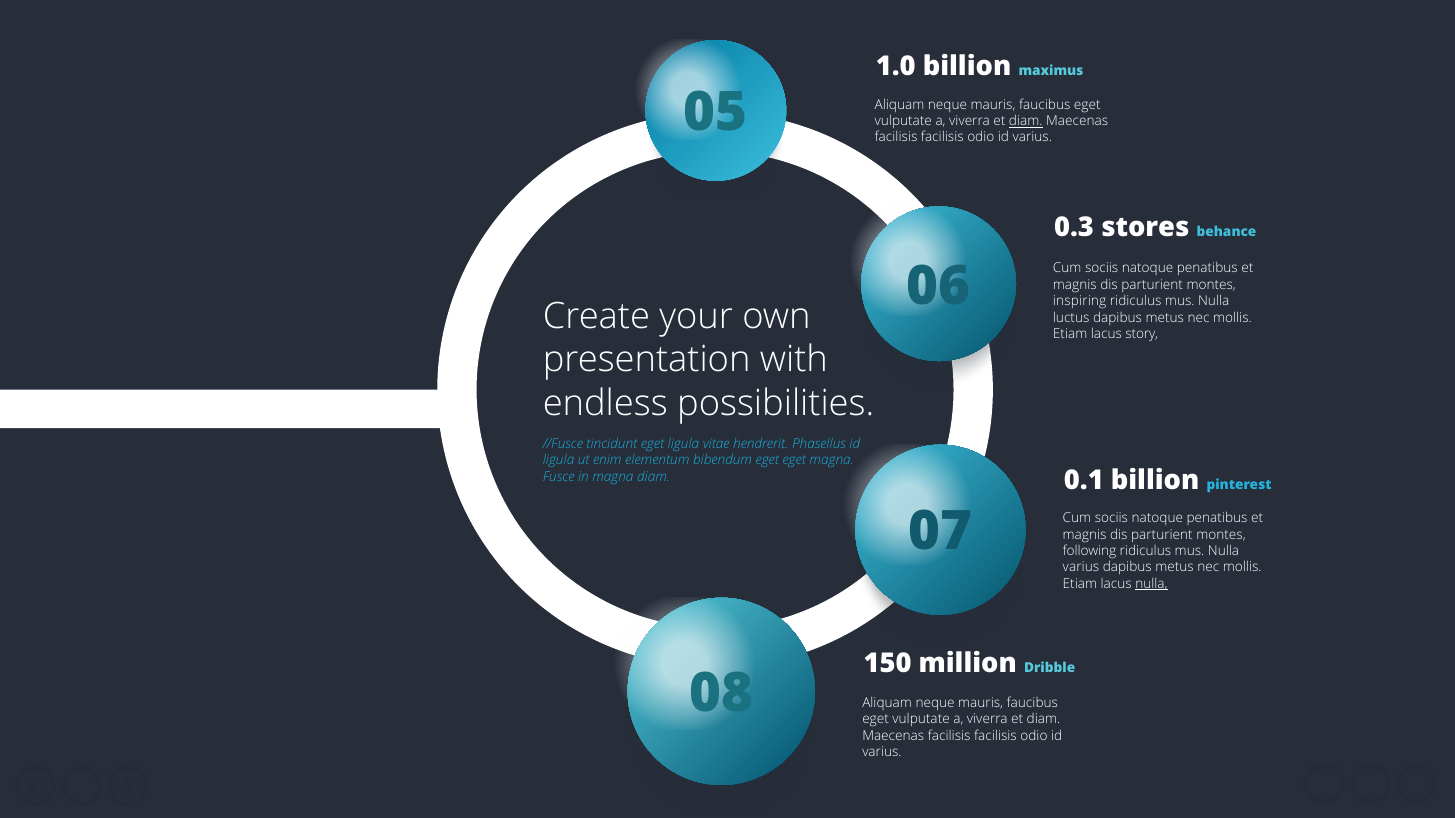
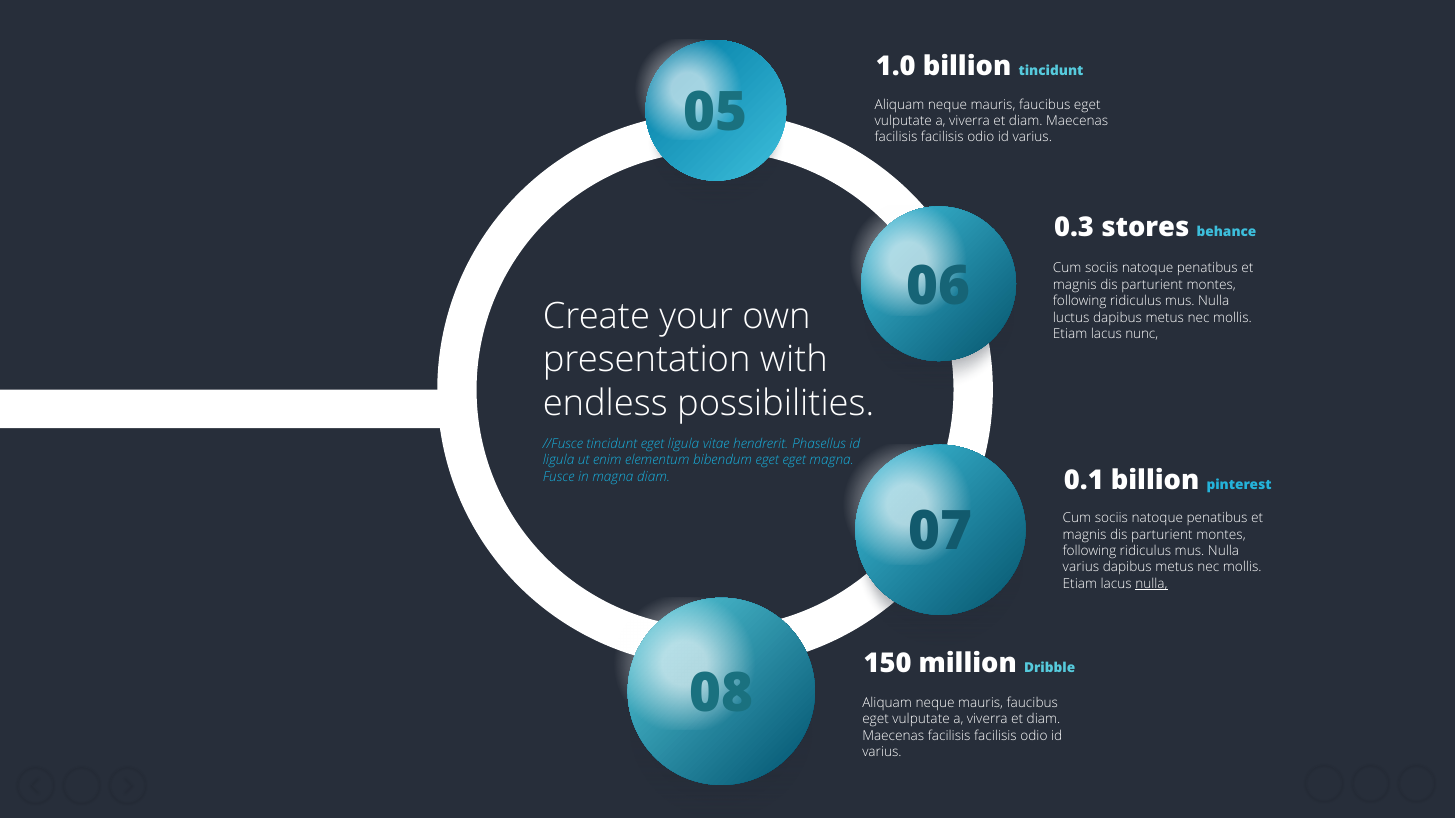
billion maximus: maximus -> tincidunt
diam at (1026, 121) underline: present -> none
inspiring at (1080, 301): inspiring -> following
story: story -> nunc
